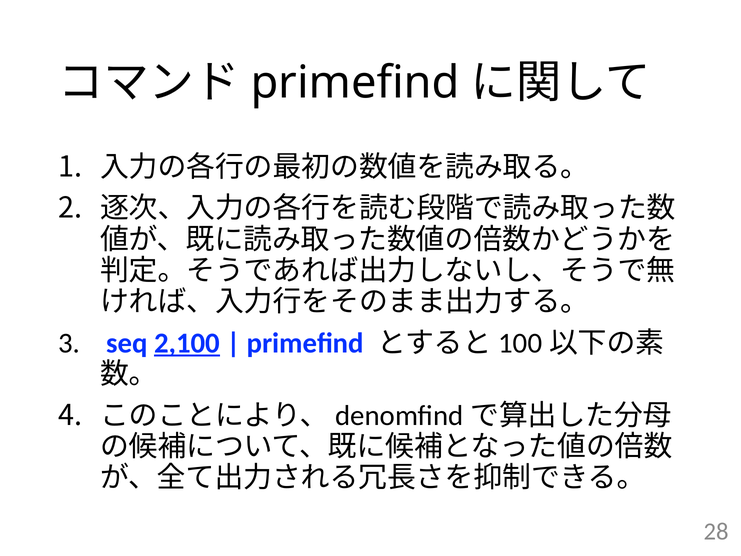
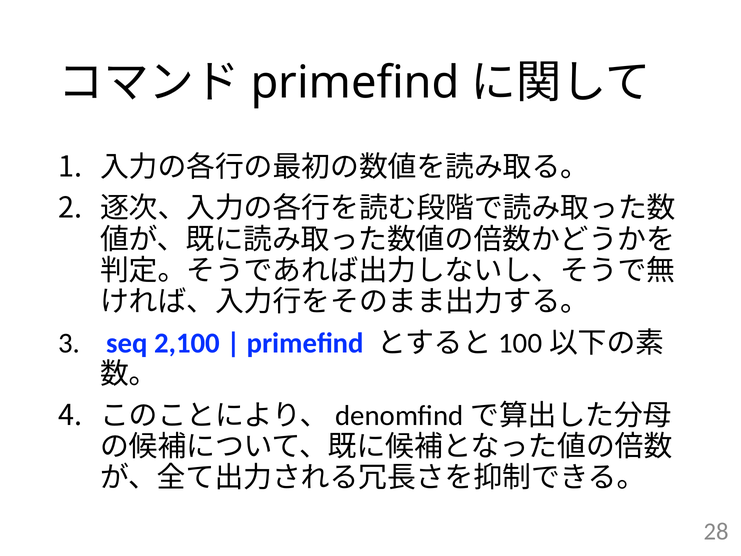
2,100 underline: present -> none
